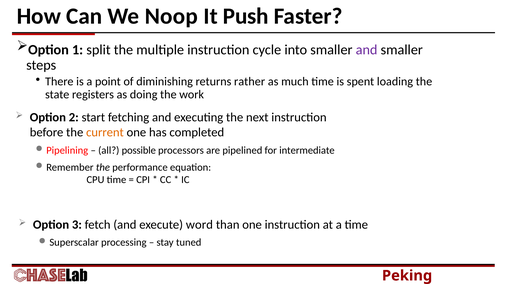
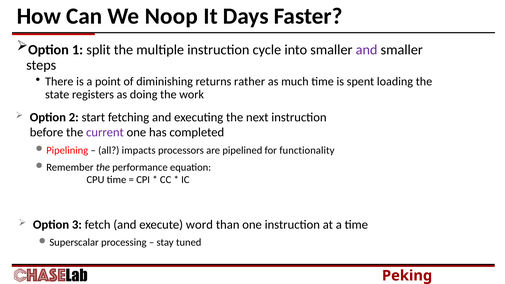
Push: Push -> Days
current colour: orange -> purple
possible: possible -> impacts
intermediate: intermediate -> functionality
